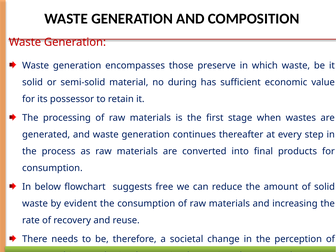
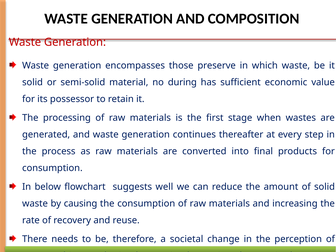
free: free -> well
evident: evident -> causing
